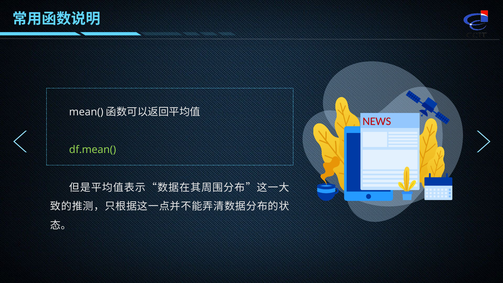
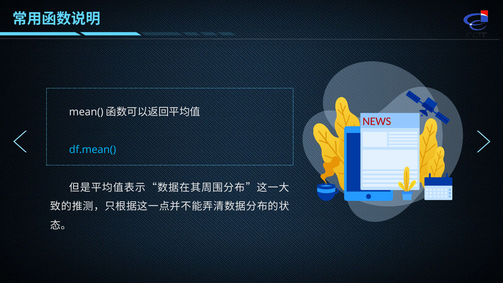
df.mean( colour: light green -> light blue
